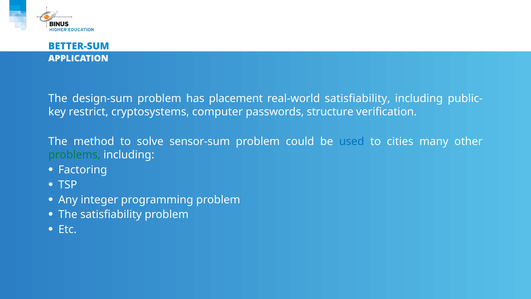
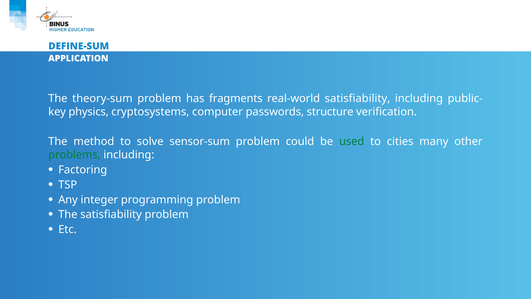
BETTER-SUM: BETTER-SUM -> DEFINE-SUM
design-sum: design-sum -> theory-sum
placement: placement -> fragments
restrict: restrict -> physics
used colour: blue -> green
